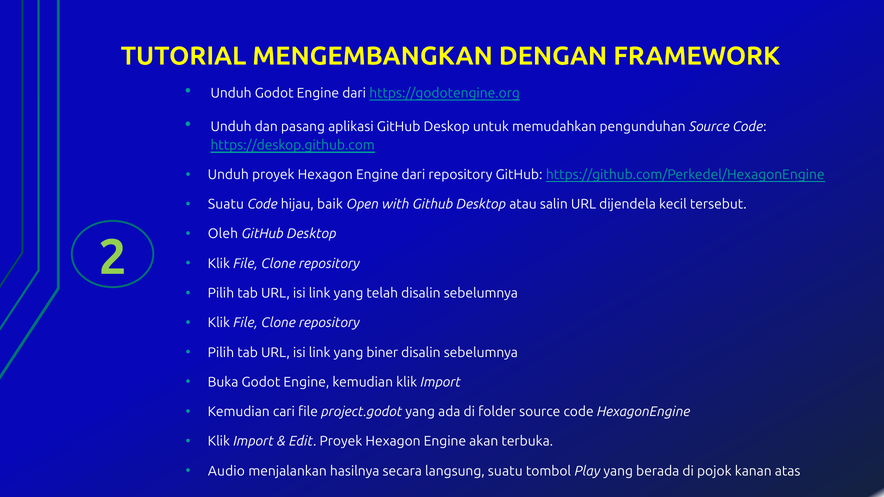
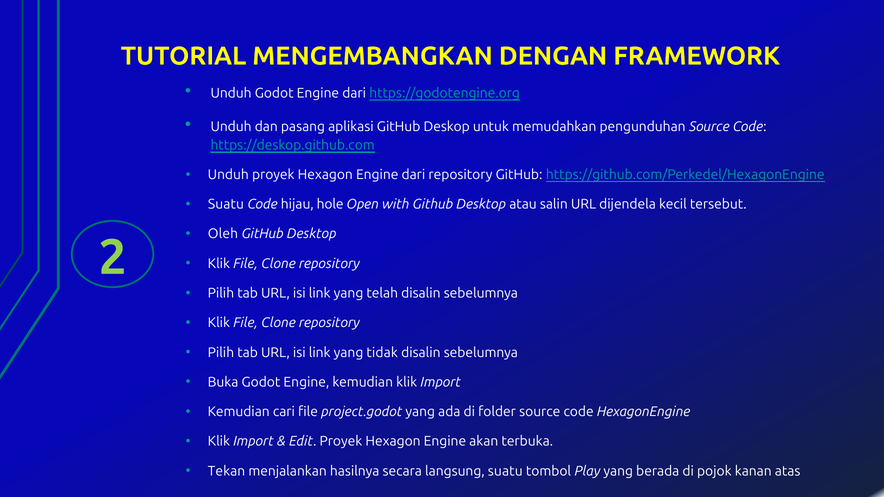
baik: baik -> hole
biner: biner -> tidak
Audio: Audio -> Tekan
